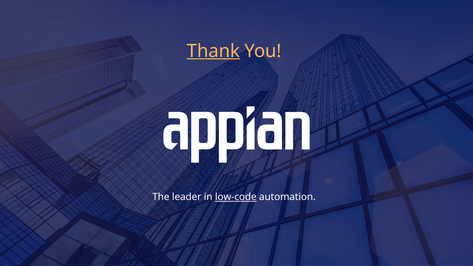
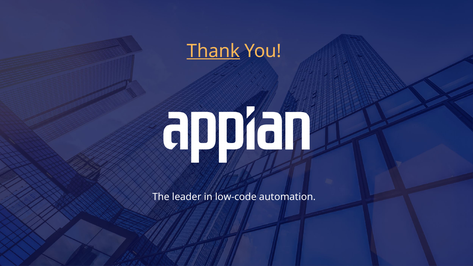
low-code underline: present -> none
